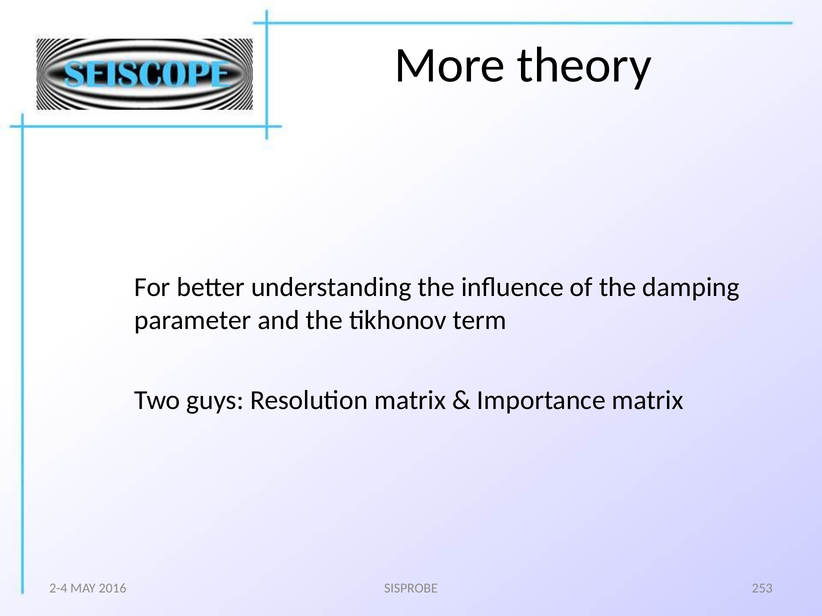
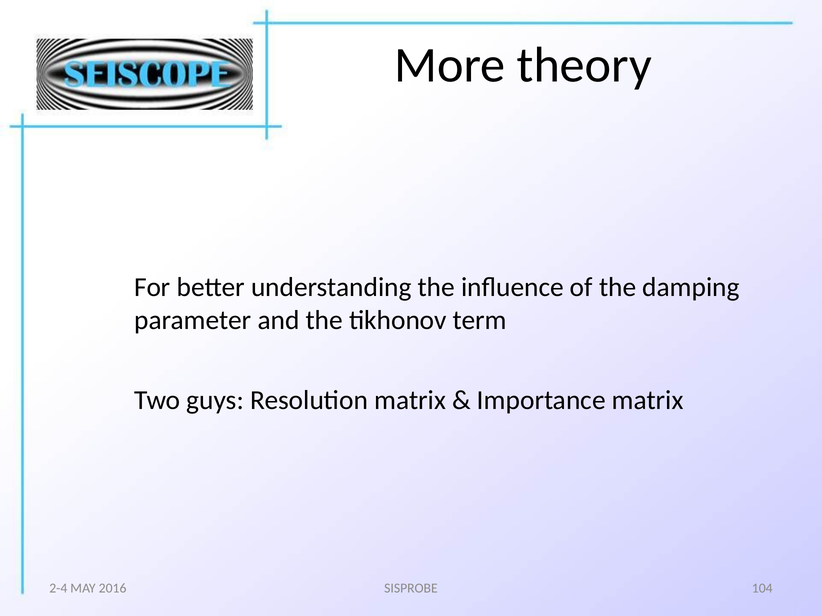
253: 253 -> 104
